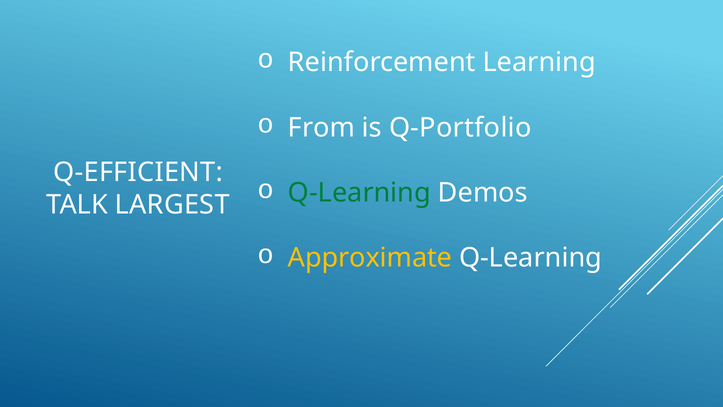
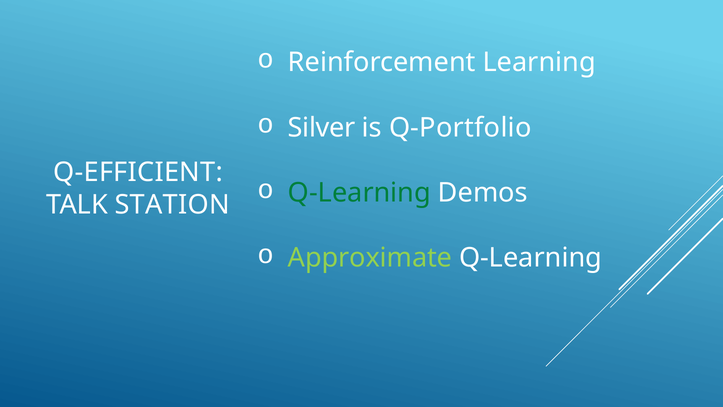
From: From -> Silver
LARGEST: LARGEST -> STATION
Approximate colour: yellow -> light green
